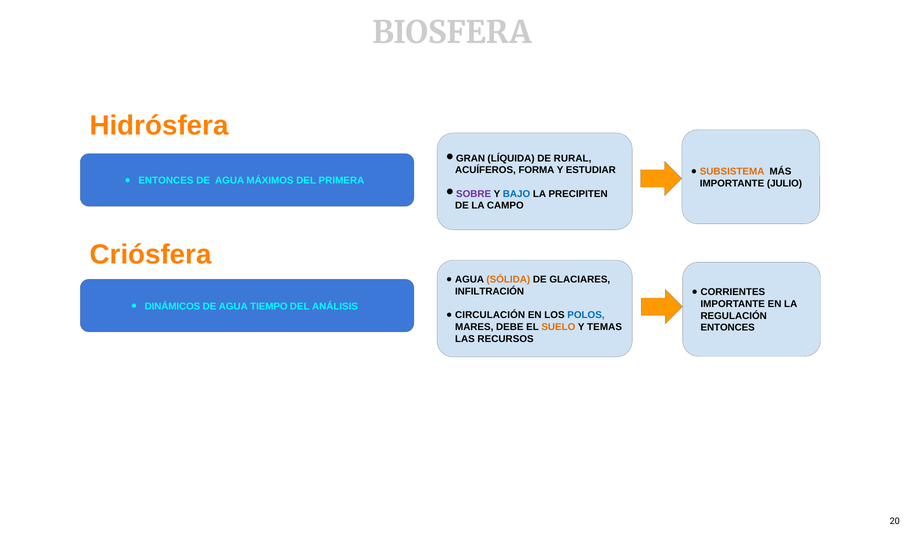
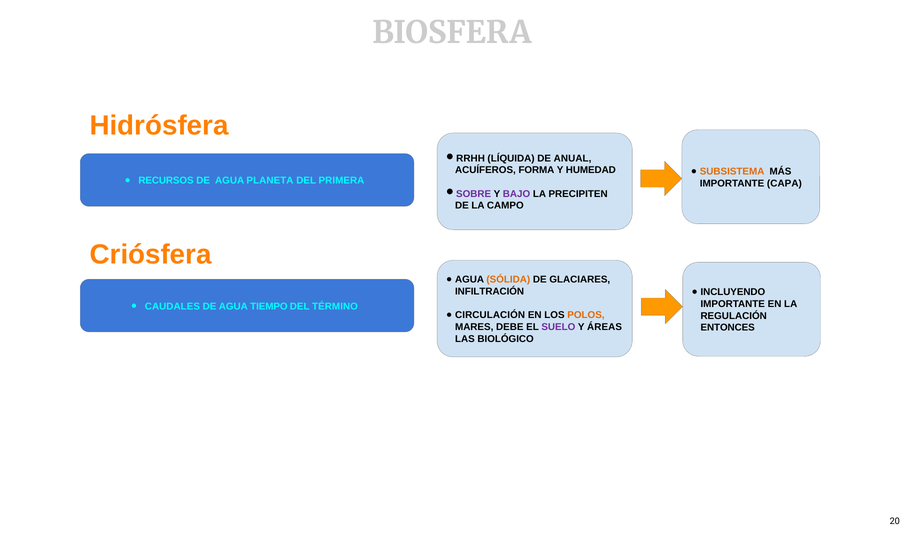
GRAN: GRAN -> RRHH
RURAL: RURAL -> ANUAL
ESTUDIAR: ESTUDIAR -> HUMEDAD
ENTONCES at (166, 181): ENTONCES -> RECURSOS
MÁXIMOS: MÁXIMOS -> PLANETA
JULIO: JULIO -> CAPA
BAJO colour: blue -> purple
CORRIENTES: CORRIENTES -> INCLUYENDO
DINÁMICOS: DINÁMICOS -> CAUDALES
ANÁLISIS: ANÁLISIS -> TÉRMINO
POLOS colour: blue -> orange
SUELO colour: orange -> purple
TEMAS: TEMAS -> ÁREAS
RECURSOS: RECURSOS -> BIOLÓGICO
